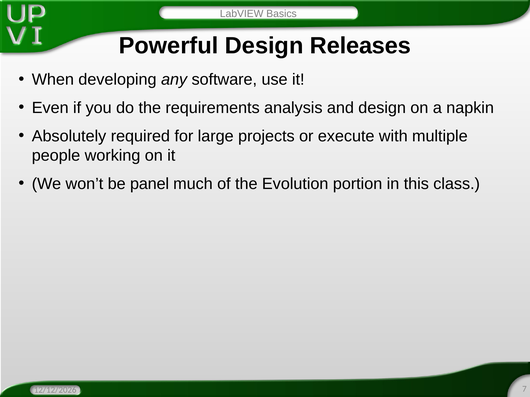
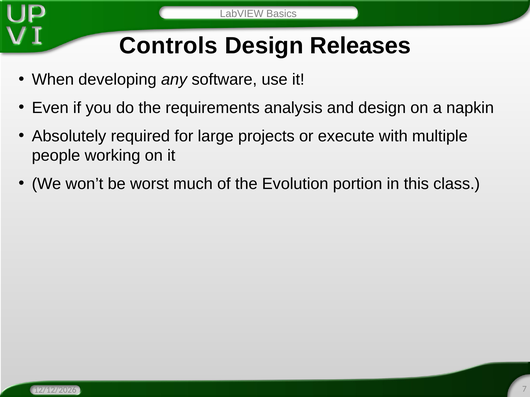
Powerful: Powerful -> Controls
panel: panel -> worst
